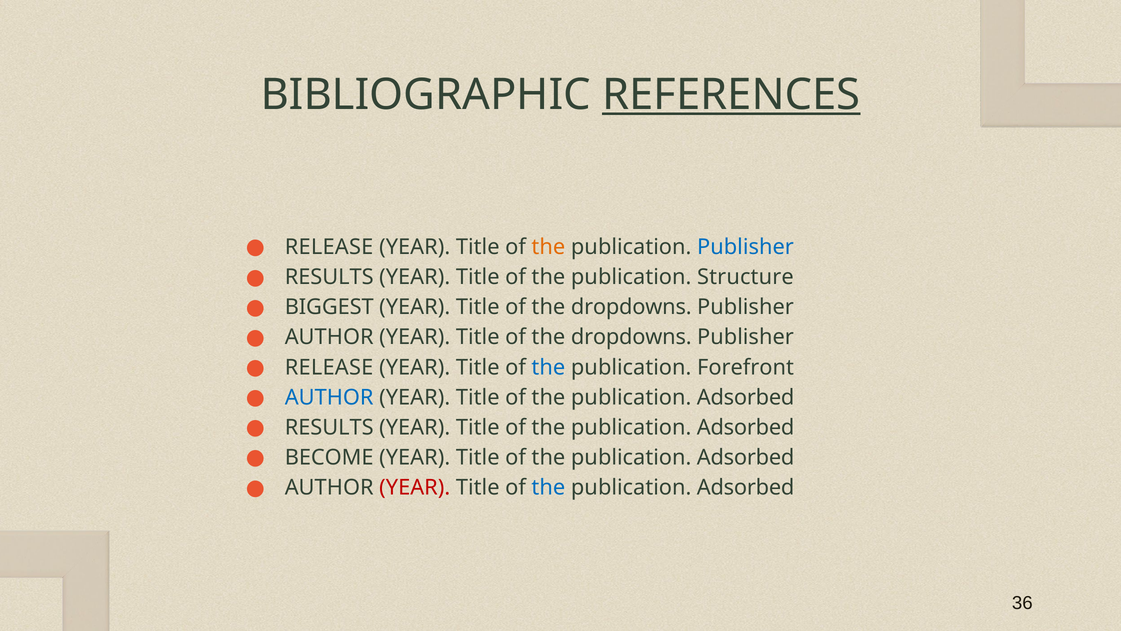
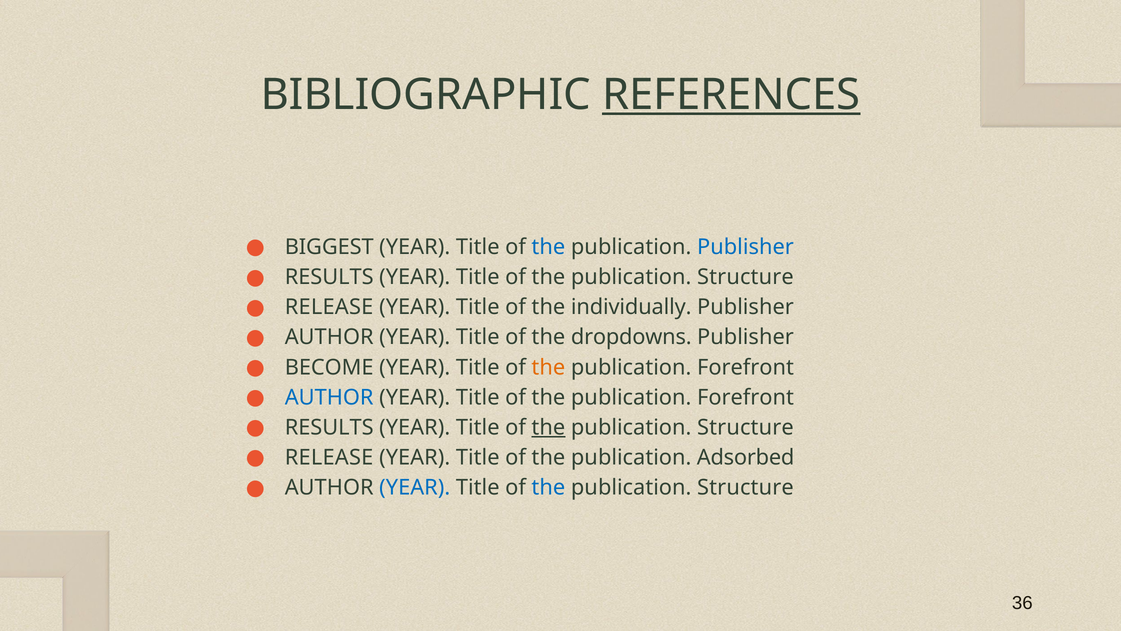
RELEASE at (329, 247): RELEASE -> BIGGEST
the at (548, 247) colour: orange -> blue
BIGGEST at (329, 307): BIGGEST -> RELEASE
dropdowns at (631, 307): dropdowns -> individually
RELEASE at (329, 367): RELEASE -> BECOME
the at (548, 367) colour: blue -> orange
Adsorbed at (746, 397): Adsorbed -> Forefront
the at (548, 427) underline: none -> present
Adsorbed at (746, 427): Adsorbed -> Structure
BECOME at (329, 457): BECOME -> RELEASE
YEAR at (415, 487) colour: red -> blue
Adsorbed at (746, 487): Adsorbed -> Structure
